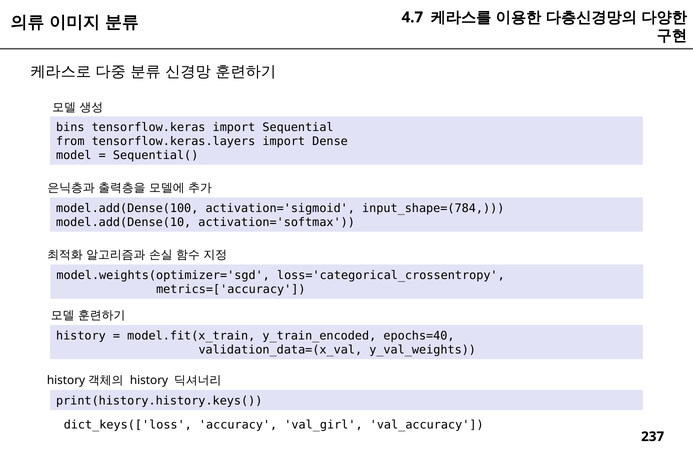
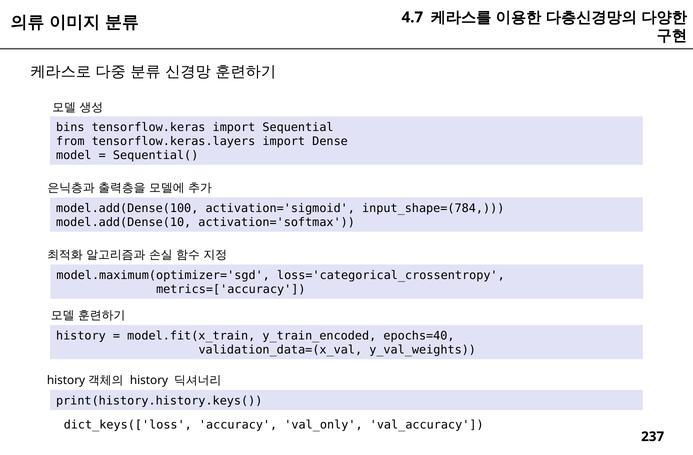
model.weights(optimizer='sgd: model.weights(optimizer='sgd -> model.maximum(optimizer='sgd
val_girl: val_girl -> val_only
